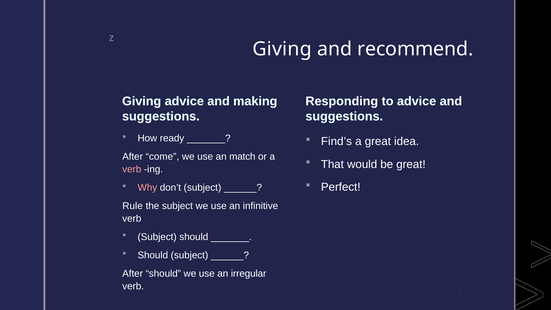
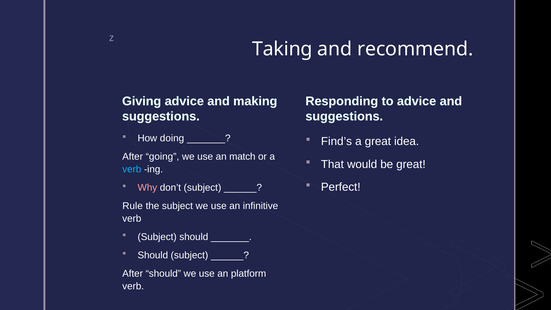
Giving at (282, 49): Giving -> Taking
ready: ready -> doing
come: come -> going
verb at (132, 169) colour: pink -> light blue
irregular: irregular -> platform
